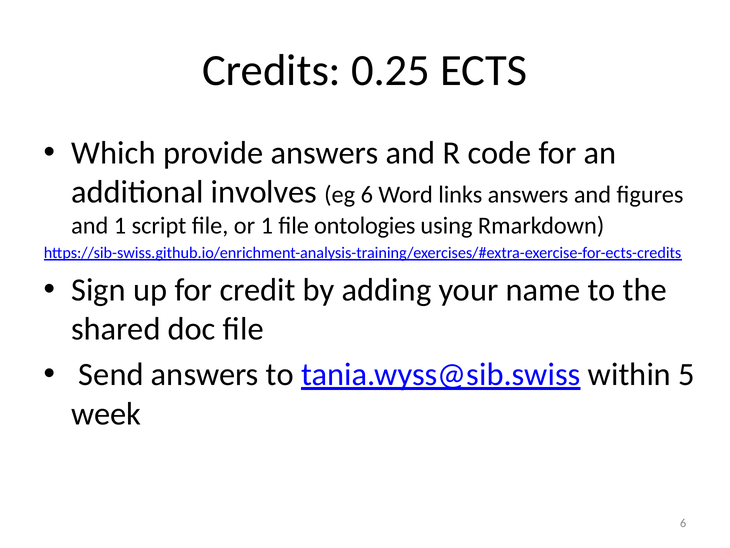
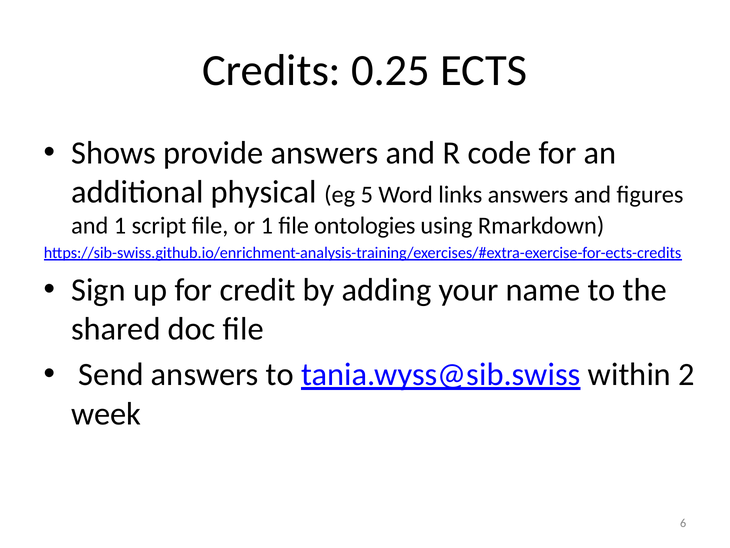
Which: Which -> Shows
involves: involves -> physical
eg 6: 6 -> 5
5: 5 -> 2
